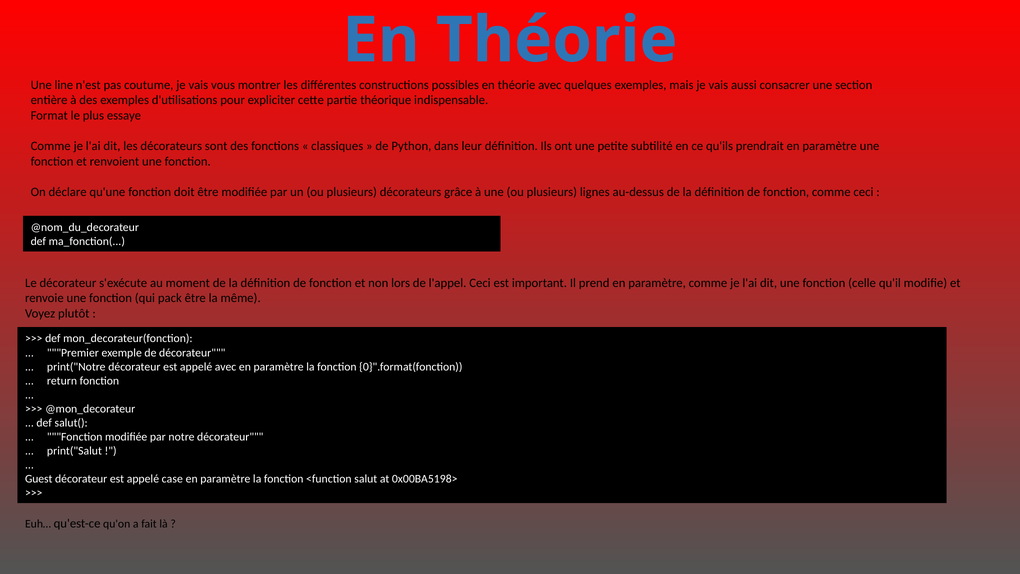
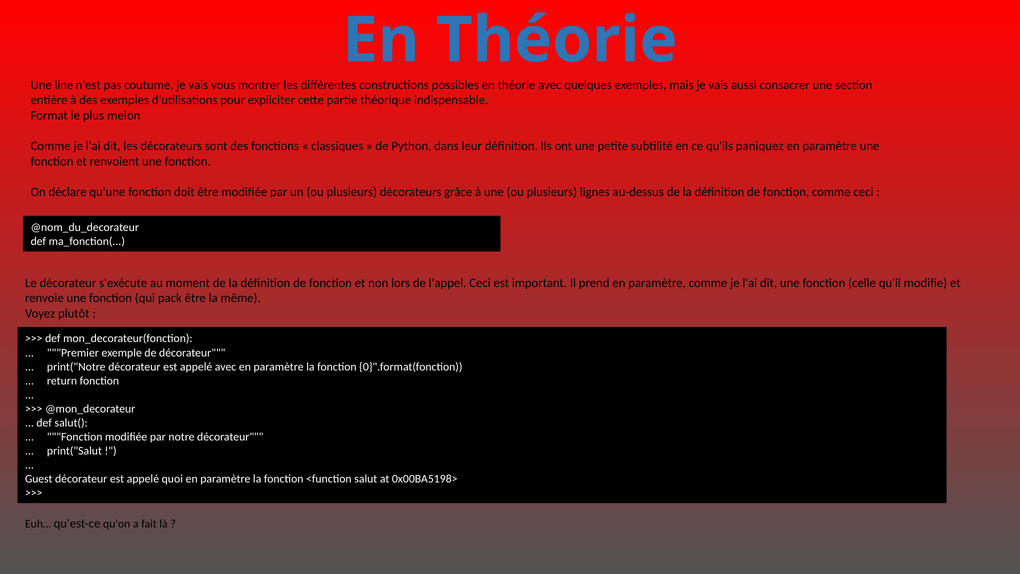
essaye: essaye -> melon
prendrait: prendrait -> paniquez
case: case -> quoi
